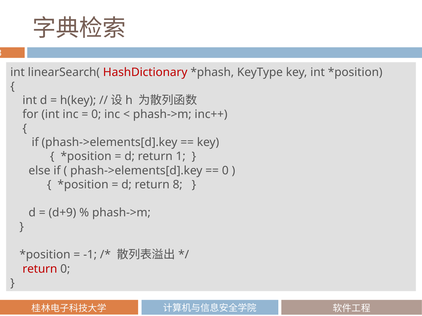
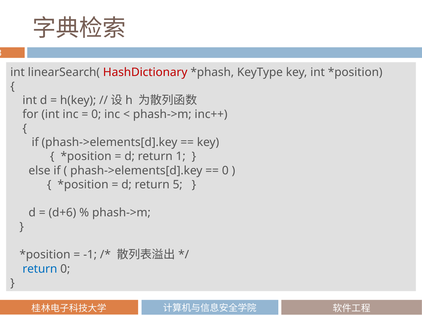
8: 8 -> 5
d+9: d+9 -> d+6
return at (40, 269) colour: red -> blue
